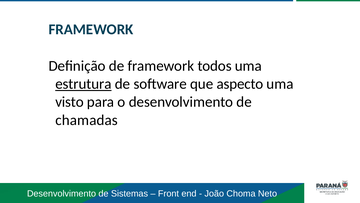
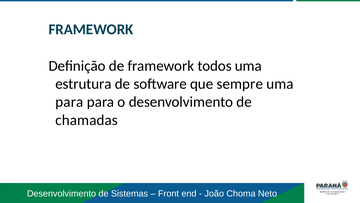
estrutura underline: present -> none
aspecto: aspecto -> sempre
visto at (70, 102): visto -> para
